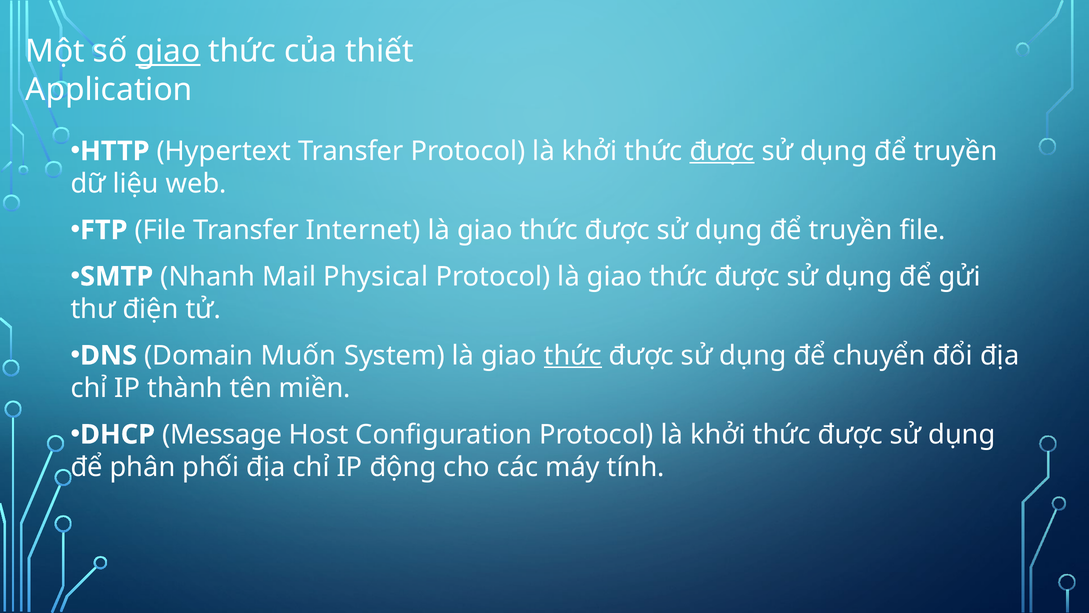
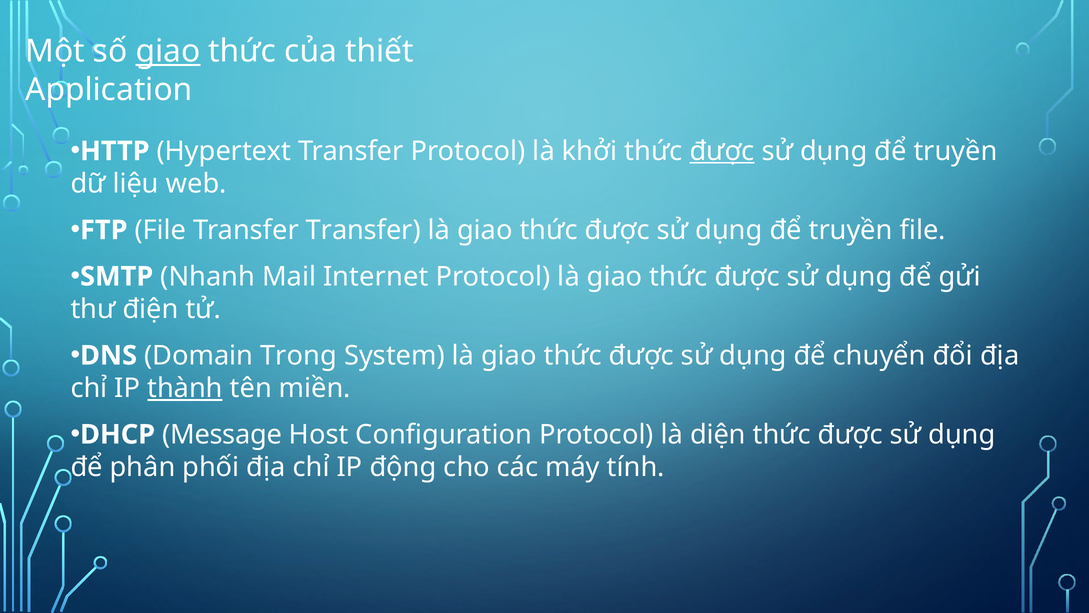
Transfer Internet: Internet -> Transfer
Physical: Physical -> Internet
Muốn: Muốn -> Trong
thức at (573, 355) underline: present -> none
thành underline: none -> present
Configuration Protocol là khởi: khởi -> diện
